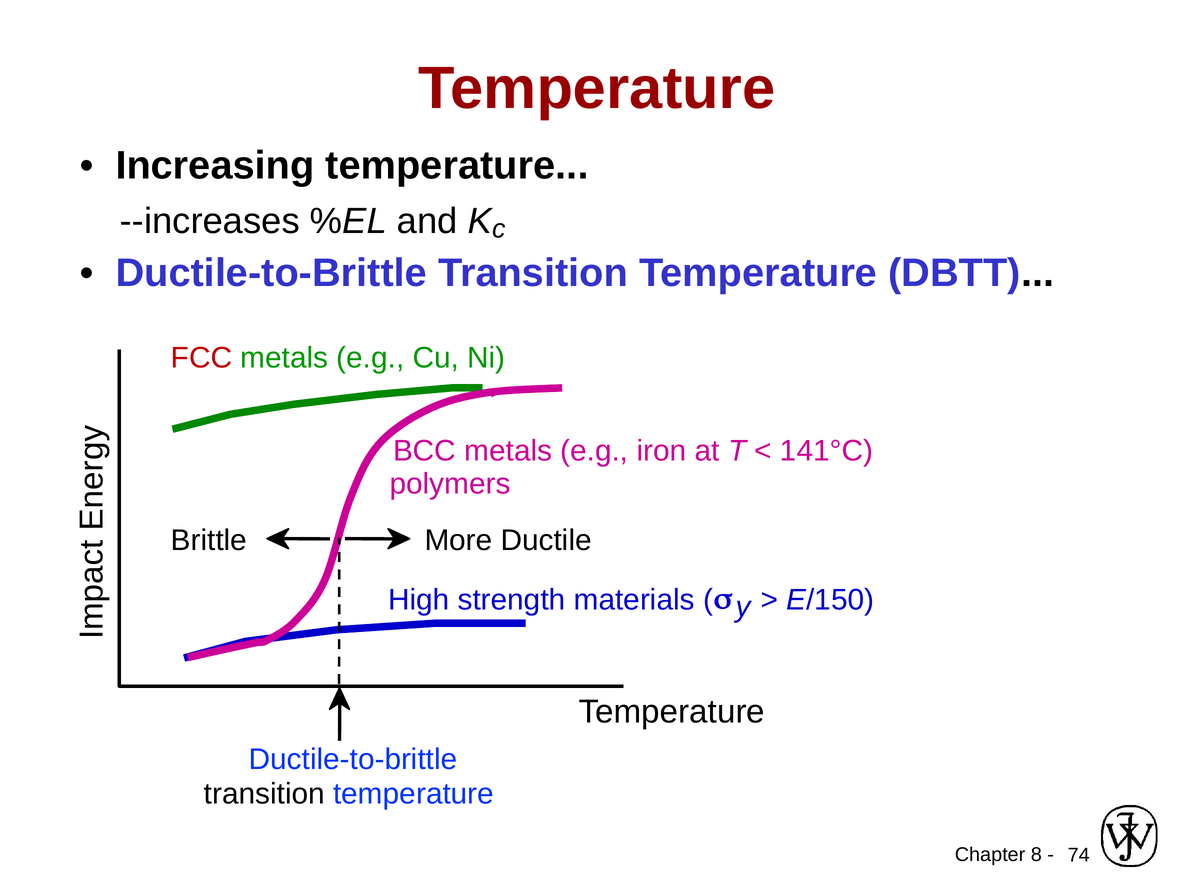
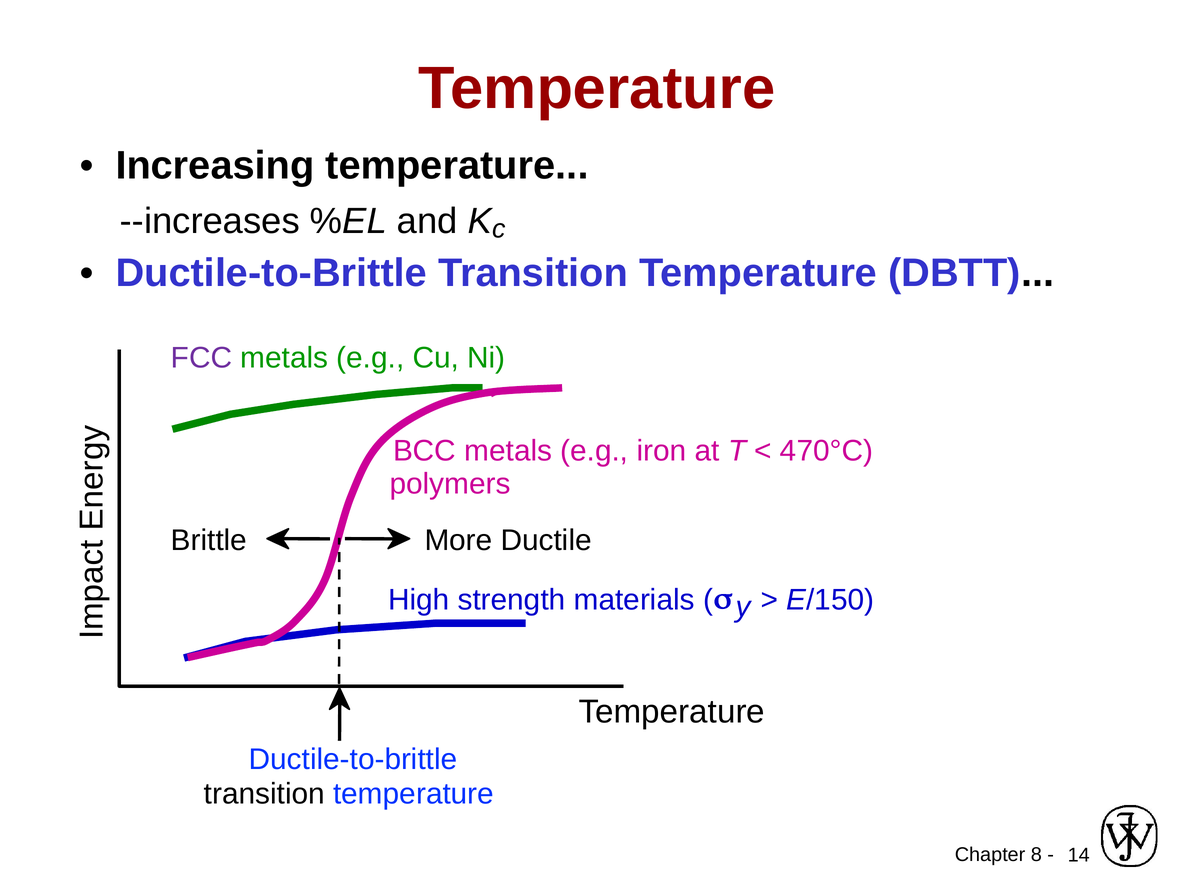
FCC colour: red -> purple
141°C: 141°C -> 470°C
74: 74 -> 14
